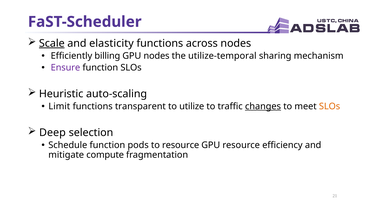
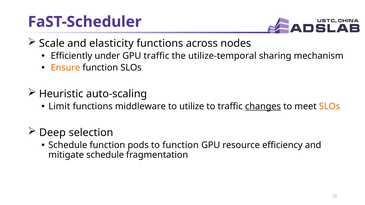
Scale underline: present -> none
billing: billing -> under
GPU nodes: nodes -> traffic
Ensure colour: purple -> orange
transparent: transparent -> middleware
to resource: resource -> function
mitigate compute: compute -> schedule
